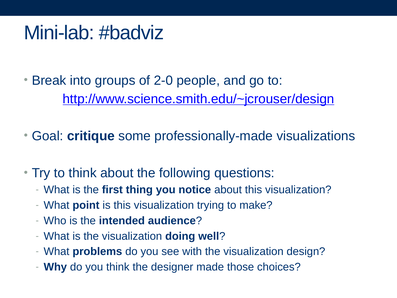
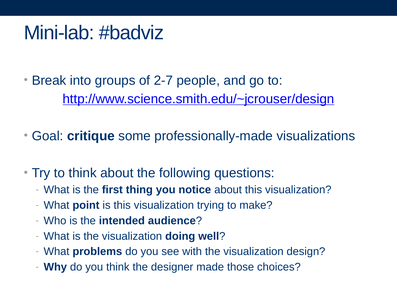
2-0: 2-0 -> 2-7
